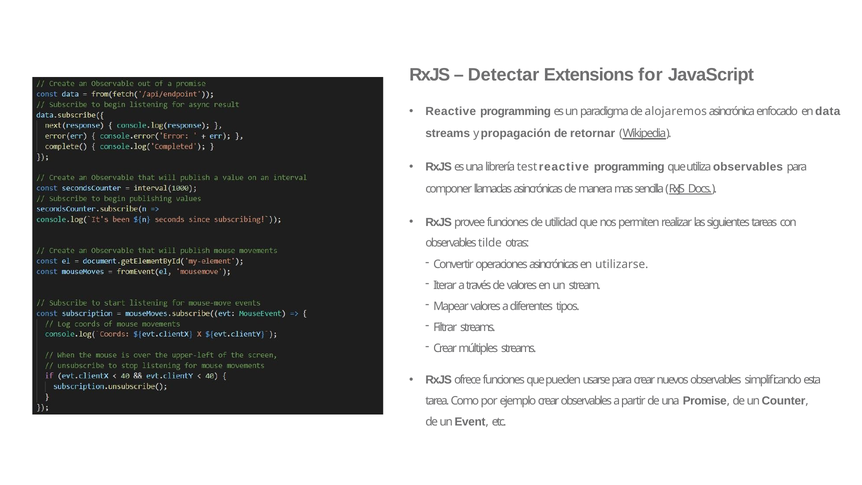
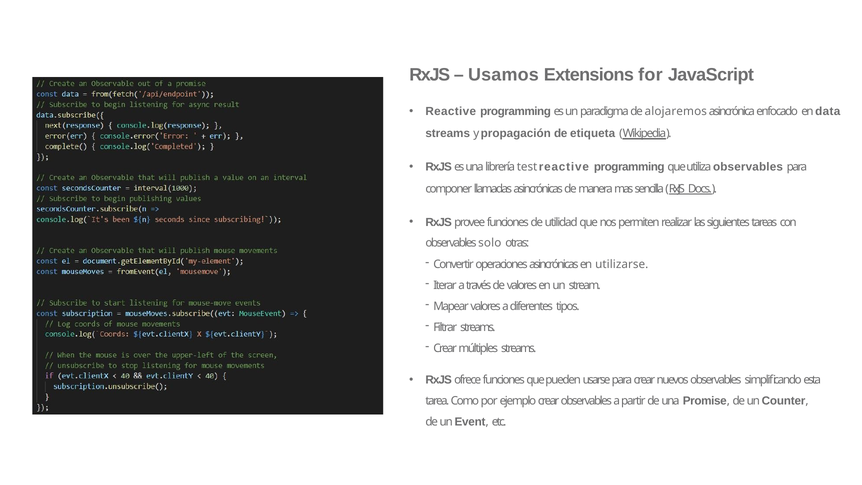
Detectar: Detectar -> Usamos
retornar: retornar -> etiqueta
tilde: tilde -> solo
